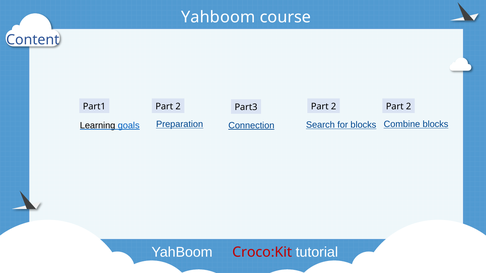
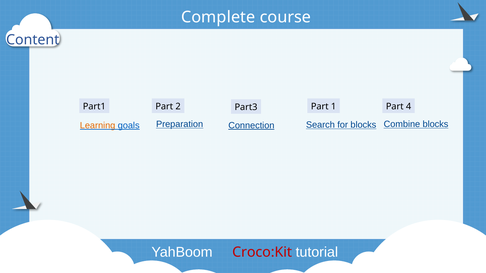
Yahboom at (218, 17): Yahboom -> Complete
2 at (334, 106): 2 -> 1
2 at (409, 106): 2 -> 4
Learning colour: black -> orange
